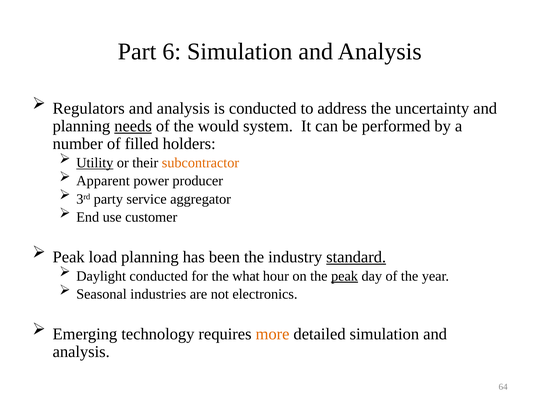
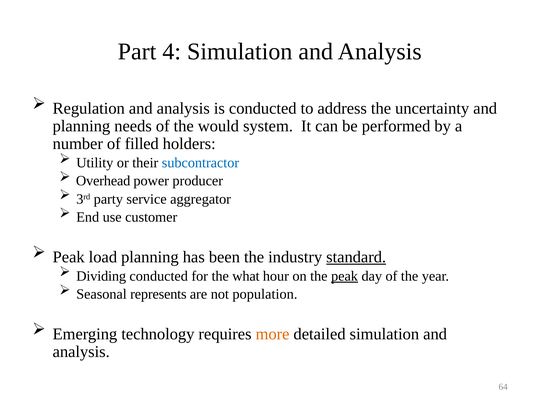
6: 6 -> 4
Regulators: Regulators -> Regulation
needs underline: present -> none
Utility underline: present -> none
subcontractor colour: orange -> blue
Apparent: Apparent -> Overhead
Daylight: Daylight -> Dividing
industries: industries -> represents
electronics: electronics -> population
